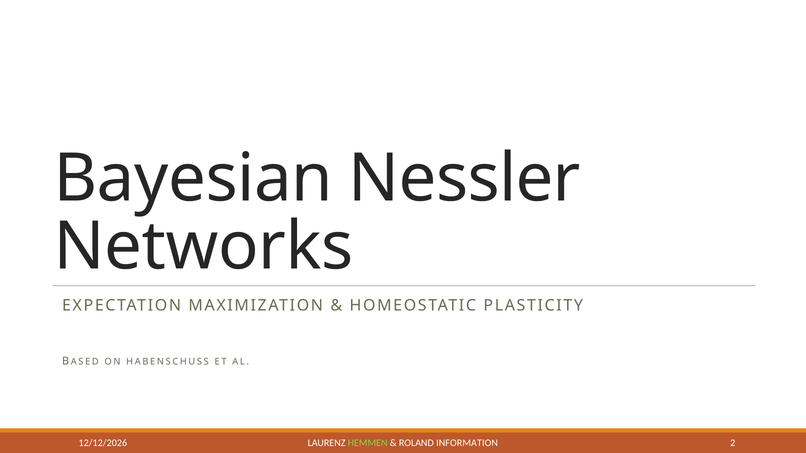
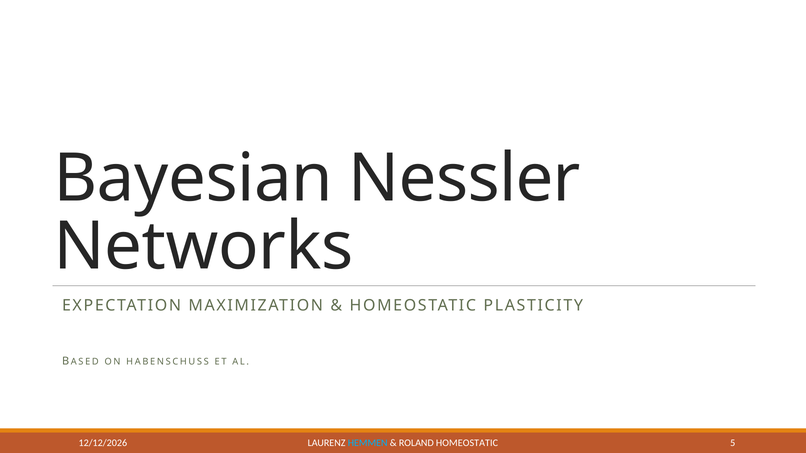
2: 2 -> 5
HEMMEN colour: light green -> light blue
ROLAND INFORMATION: INFORMATION -> HOMEOSTATIC
